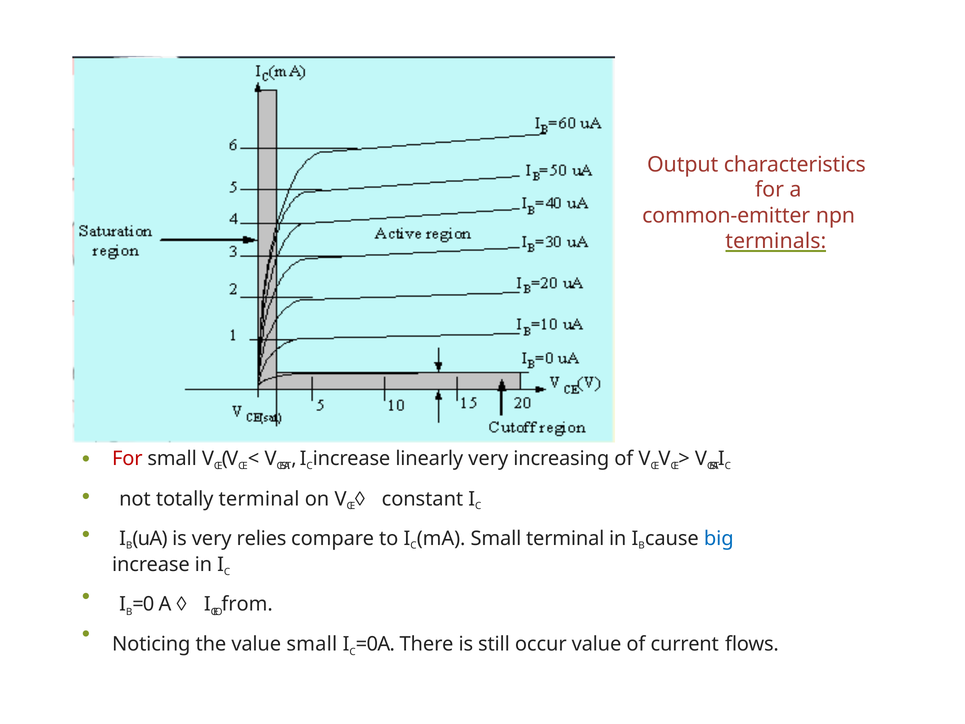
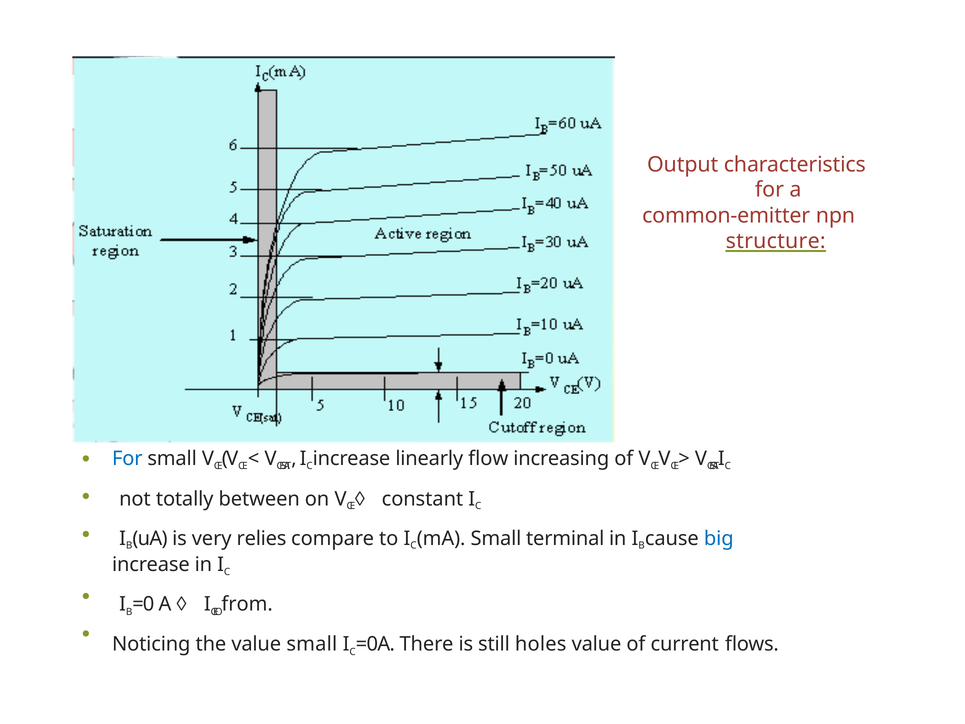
terminals: terminals -> structure
For at (127, 459) colour: red -> blue
linearly very: very -> flow
totally terminal: terminal -> between
occur: occur -> holes
